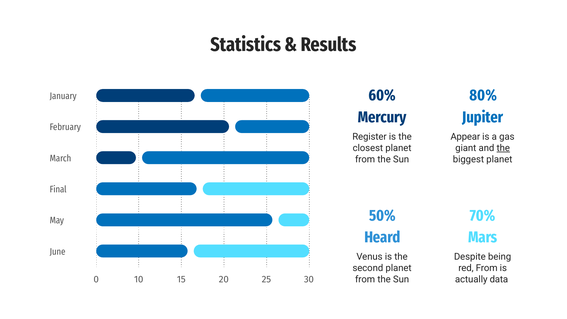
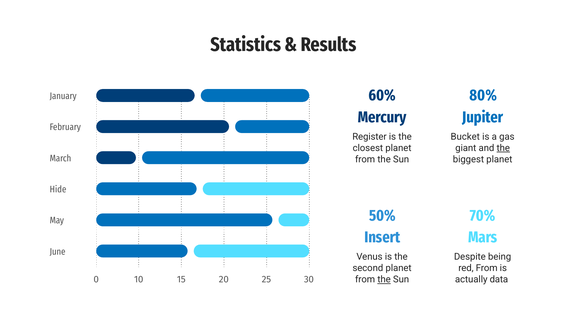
Appear: Appear -> Bucket
Final: Final -> Hide
Heard: Heard -> Insert
the at (384, 279) underline: none -> present
